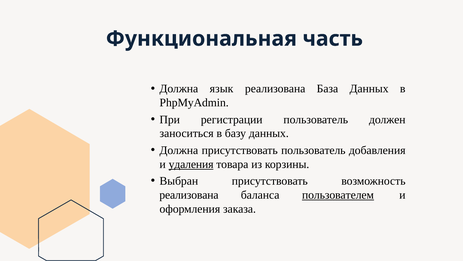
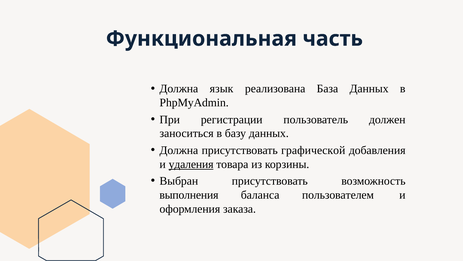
присутствовать пользователь: пользователь -> графической
реализована at (189, 195): реализована -> выполнения
пользователем underline: present -> none
